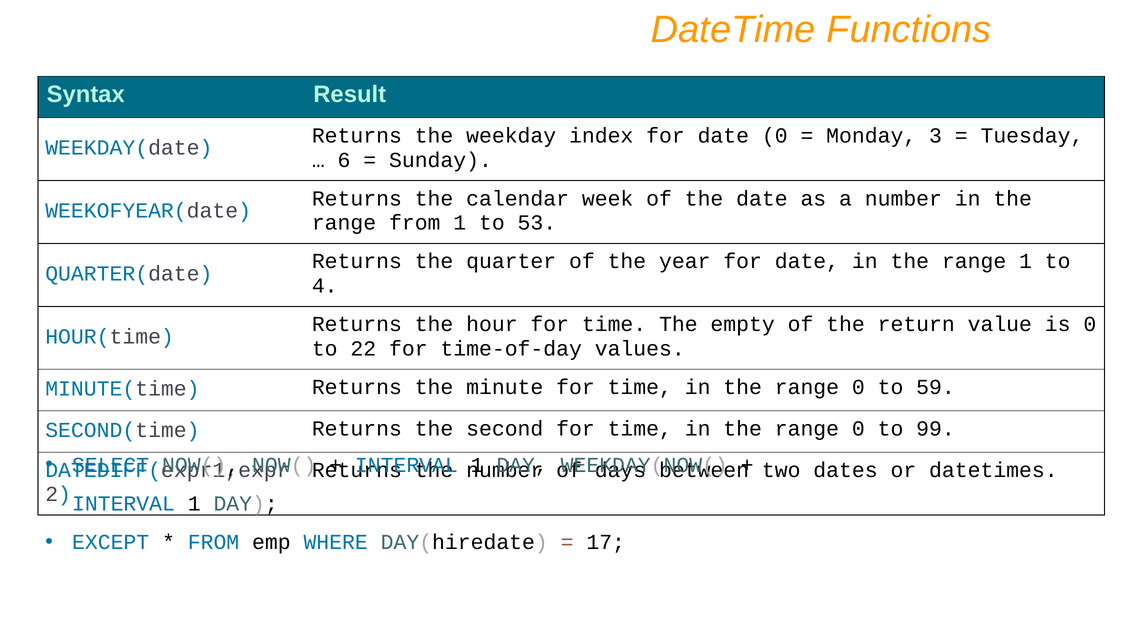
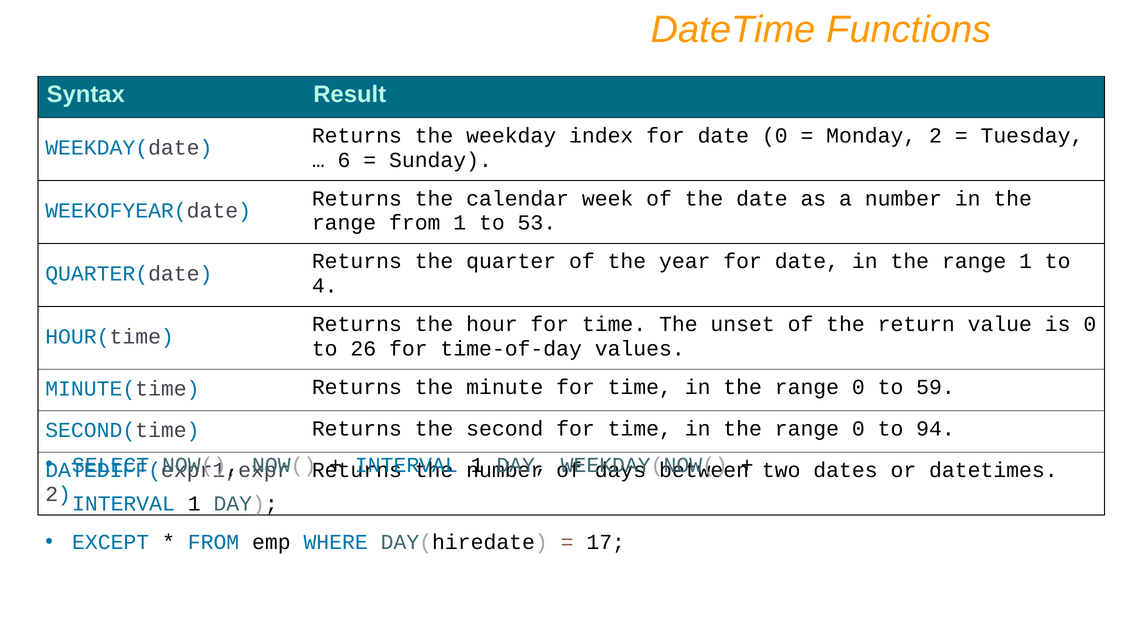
Monday 3: 3 -> 2
empty: empty -> unset
22: 22 -> 26
99: 99 -> 94
